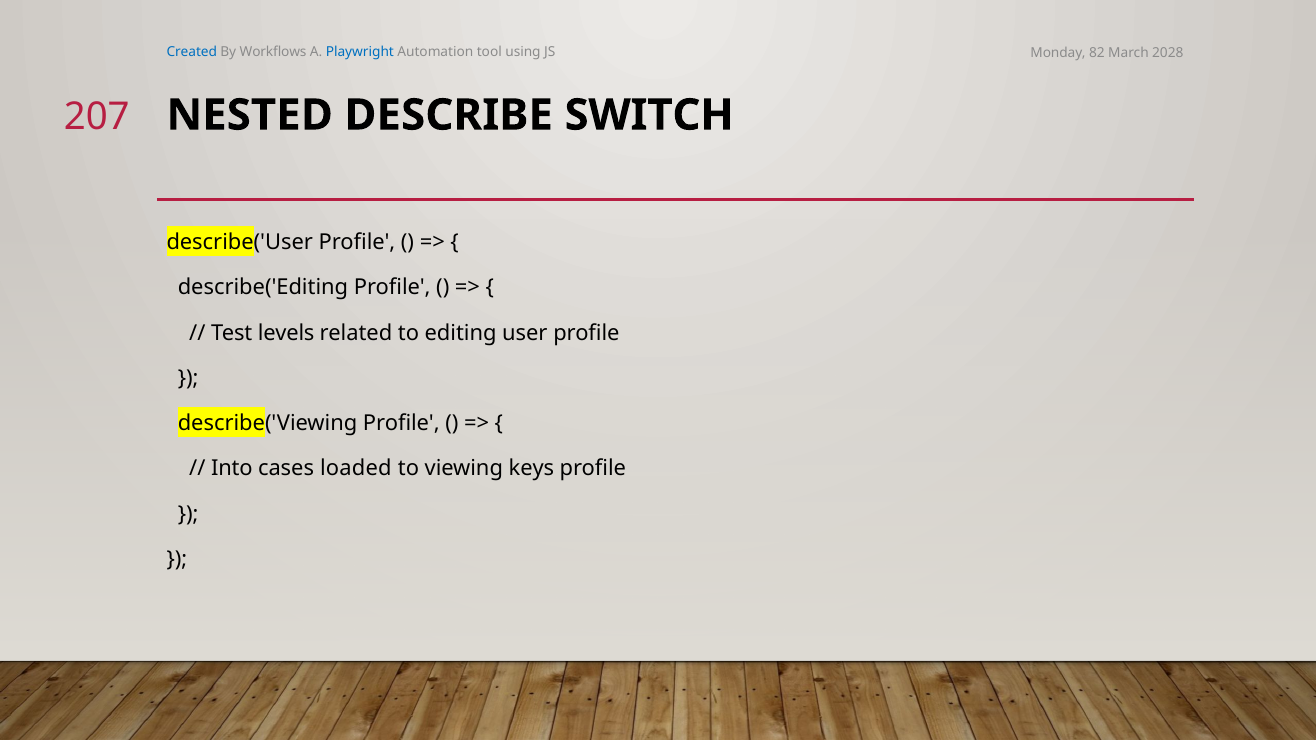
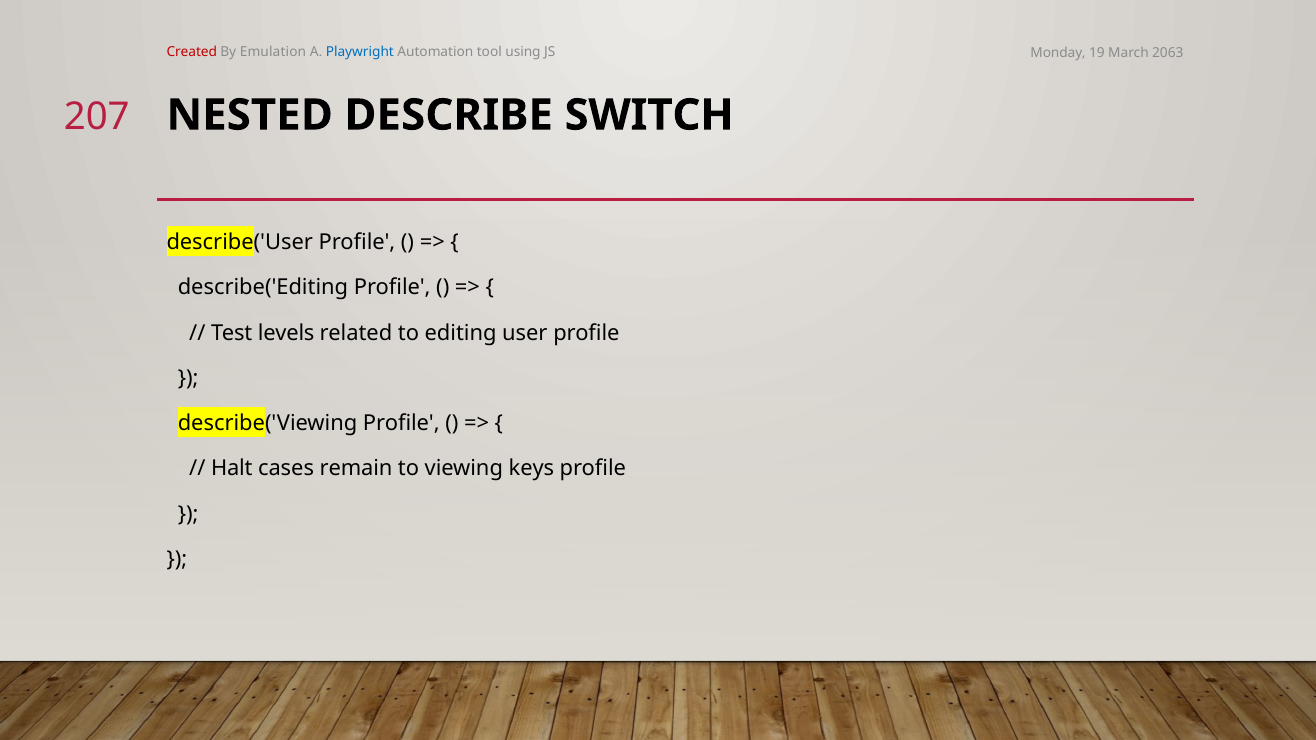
Created colour: blue -> red
Workflows: Workflows -> Emulation
82: 82 -> 19
2028: 2028 -> 2063
Into: Into -> Halt
loaded: loaded -> remain
